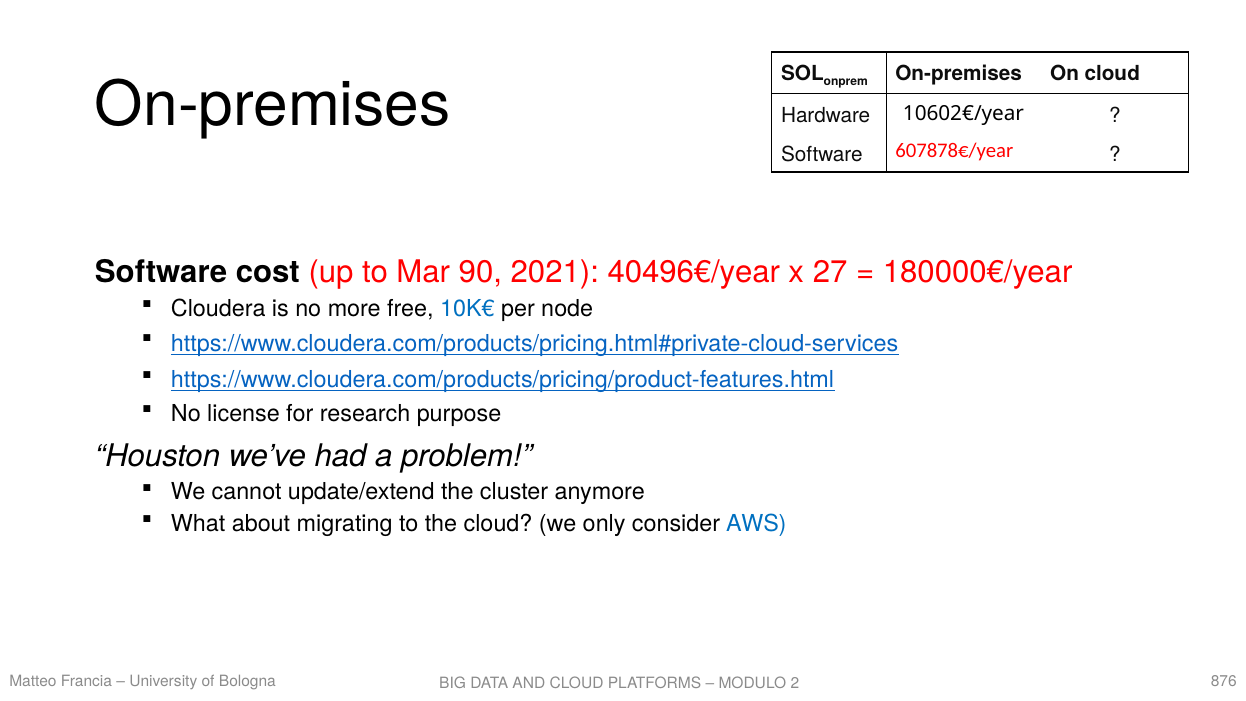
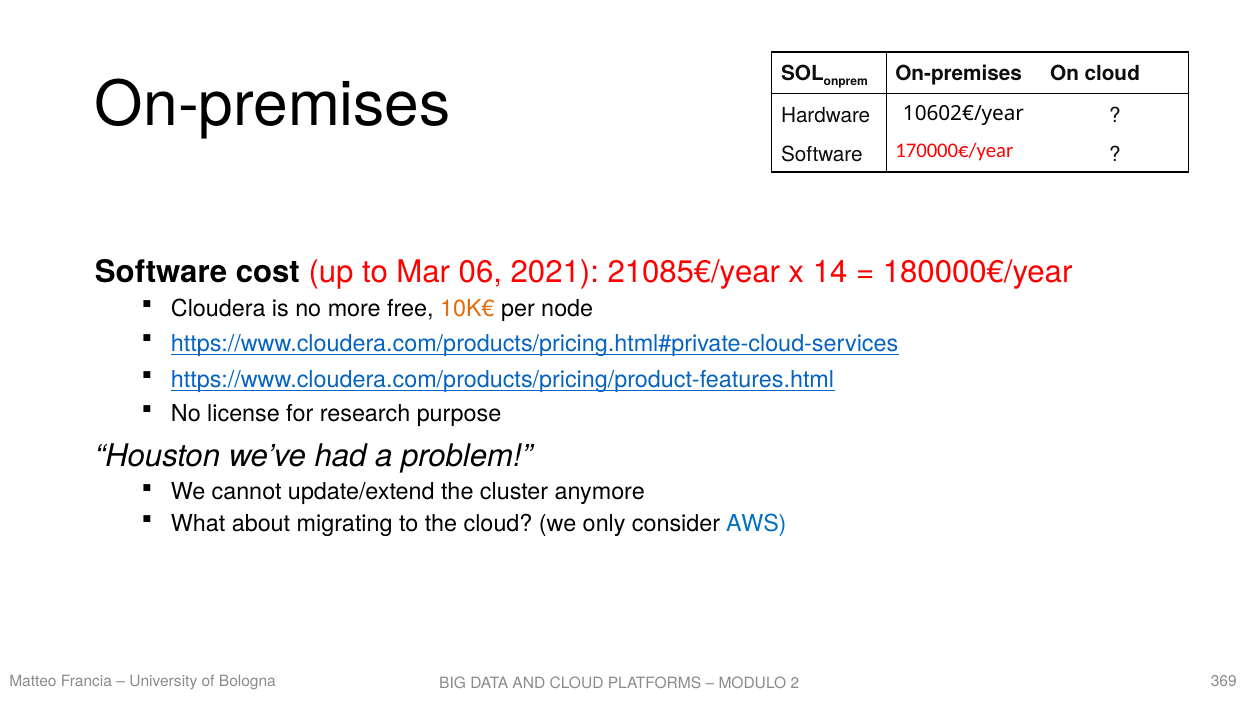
607878€/year: 607878€/year -> 170000€/year
90: 90 -> 06
40496€/year: 40496€/year -> 21085€/year
27: 27 -> 14
10K€ colour: blue -> orange
876: 876 -> 369
